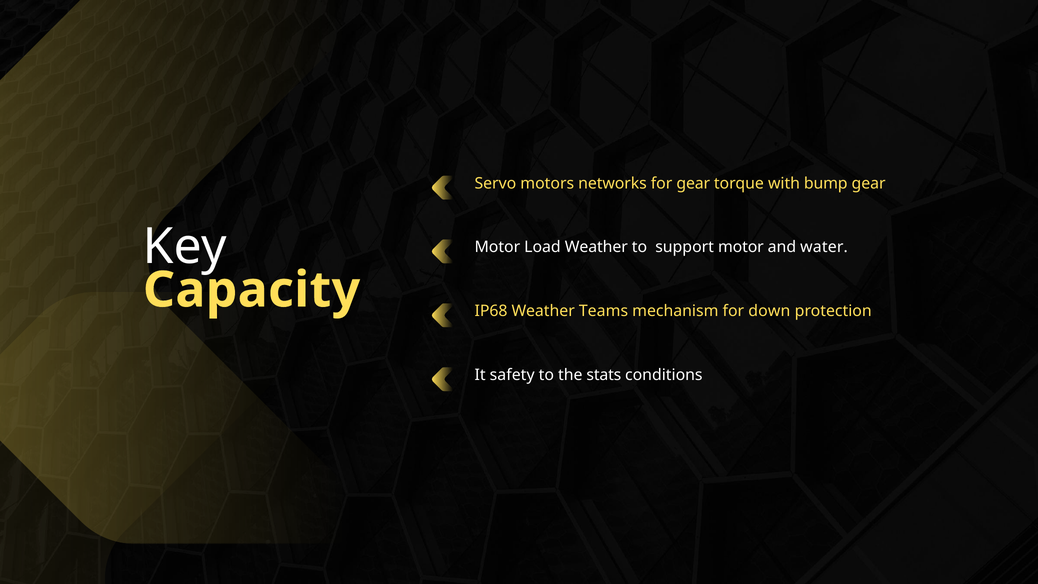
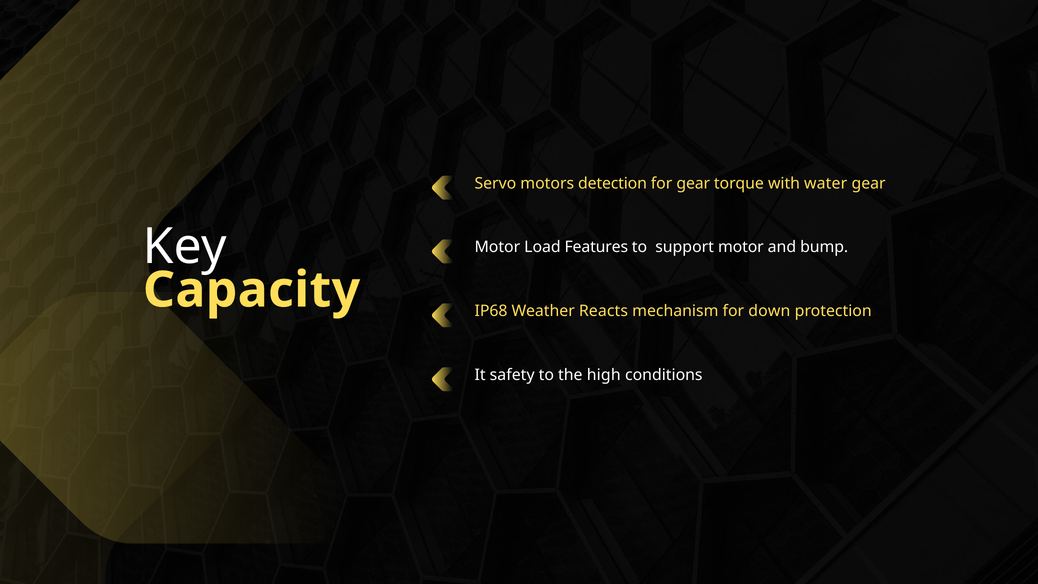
networks: networks -> detection
bump: bump -> water
Load Weather: Weather -> Features
water: water -> bump
Teams: Teams -> Reacts
stats: stats -> high
